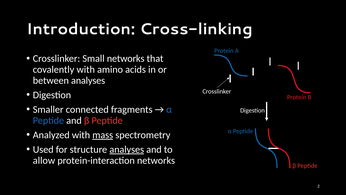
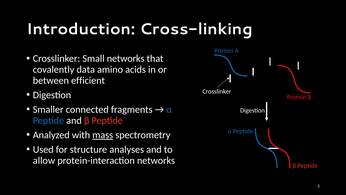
covalently with: with -> data
between analyses: analyses -> efficient
analyses at (127, 149) underline: present -> none
